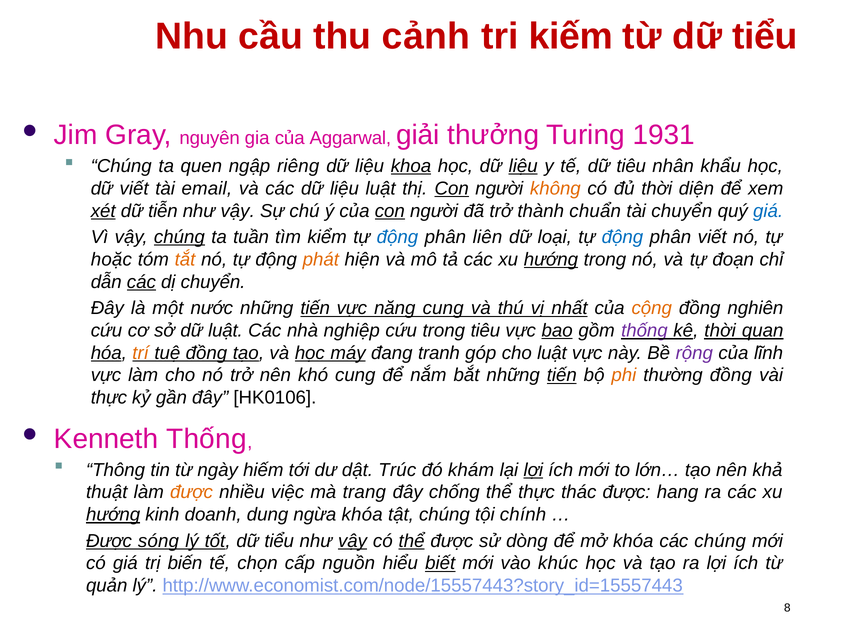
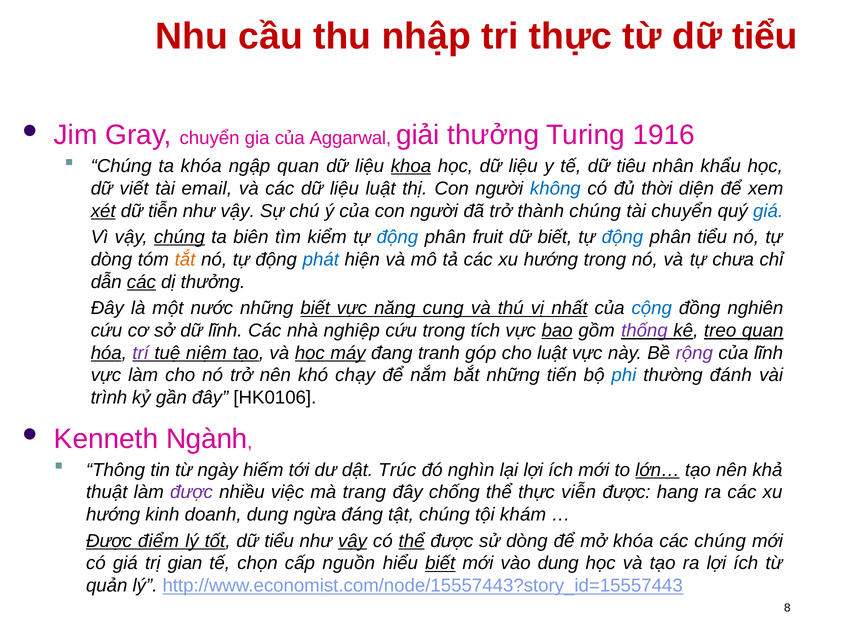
cảnh: cảnh -> nhập
tri kiếm: kiếm -> thực
Gray nguyên: nguyên -> chuyển
1931: 1931 -> 1916
ta quen: quen -> khóa
ngập riêng: riêng -> quan
liệu at (523, 166) underline: present -> none
Con at (452, 188) underline: present -> none
không colour: orange -> blue
con at (390, 211) underline: present -> none
thành chuẩn: chuẩn -> chúng
tuần: tuần -> biên
liên: liên -> fruit
dữ loại: loại -> biết
phân viết: viết -> tiểu
hoặc at (111, 259): hoặc -> dòng
phát colour: orange -> blue
hướng at (551, 259) underline: present -> none
đoạn: đoạn -> chưa
dị chuyển: chuyển -> thưởng
tiến at (315, 308): tiến -> biết
cộng colour: orange -> blue
dữ luật: luật -> lĩnh
trong tiêu: tiêu -> tích
kê thời: thời -> treo
trí colour: orange -> purple
tuệ đồng: đồng -> niệm
khó cung: cung -> chạy
tiến at (562, 375) underline: present -> none
phi colour: orange -> blue
thường đồng: đồng -> đánh
thực at (109, 398): thực -> trình
Kenneth Thống: Thống -> Ngành
khám: khám -> nghìn
lợi at (533, 470) underline: present -> none
lớn… underline: none -> present
được at (191, 492) colour: orange -> purple
thác: thác -> viễn
hướng at (113, 515) underline: present -> none
ngừa khóa: khóa -> đáng
chính: chính -> khám
sóng: sóng -> điểm
biến: biến -> gian
vào khúc: khúc -> dung
